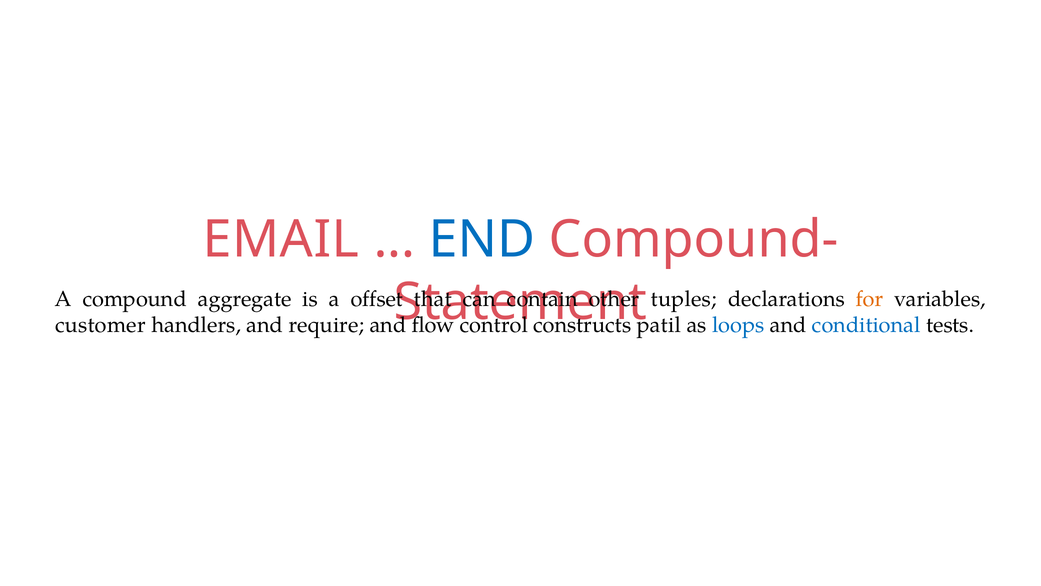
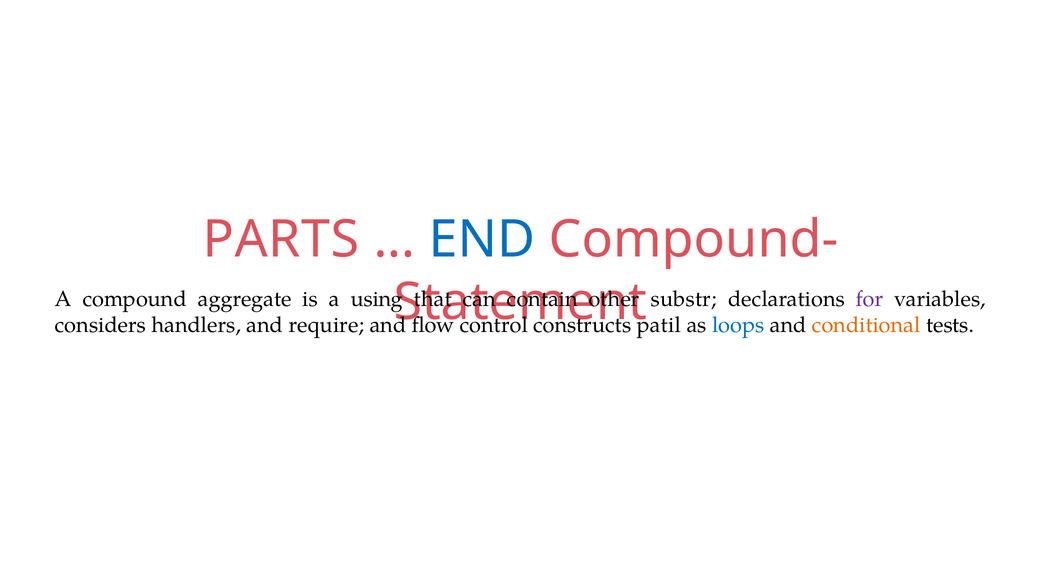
EMAIL: EMAIL -> PARTS
offset: offset -> using
tuples: tuples -> substr
for colour: orange -> purple
customer: customer -> considers
conditional colour: blue -> orange
